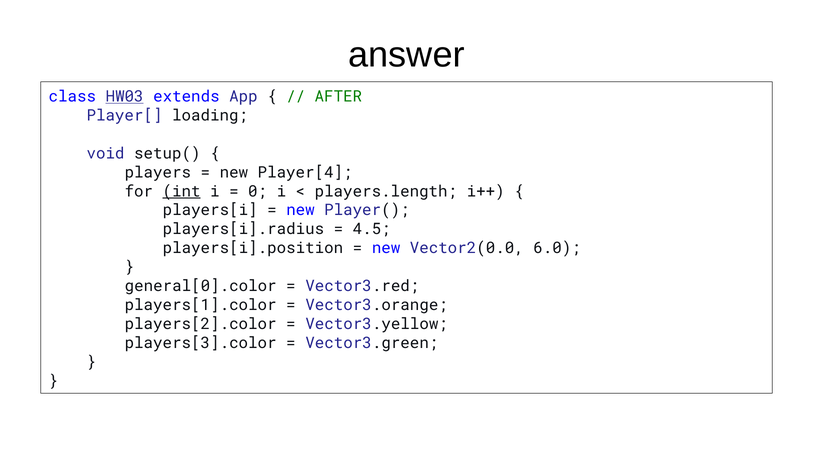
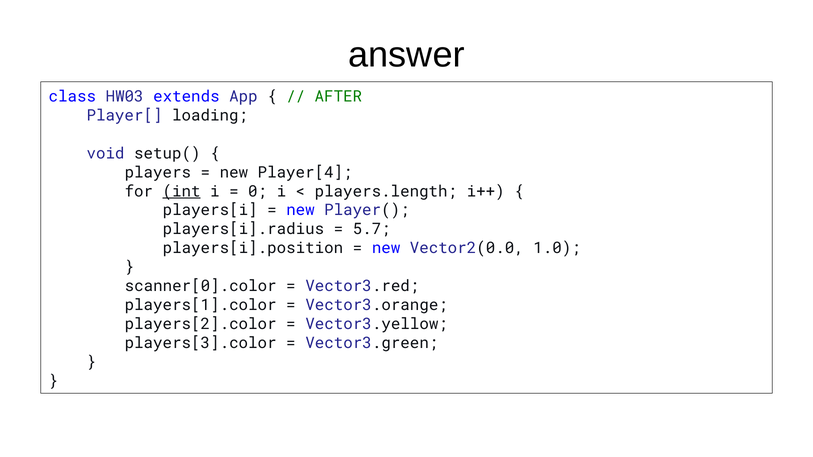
HW03 underline: present -> none
4.5: 4.5 -> 5.7
6.0: 6.0 -> 1.0
general[0].color: general[0].color -> scanner[0].color
